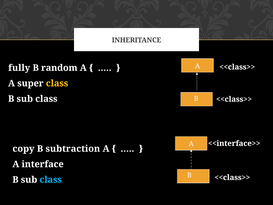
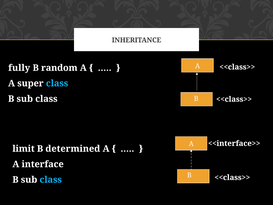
class at (57, 83) colour: yellow -> light blue
copy: copy -> limit
subtraction: subtraction -> determined
